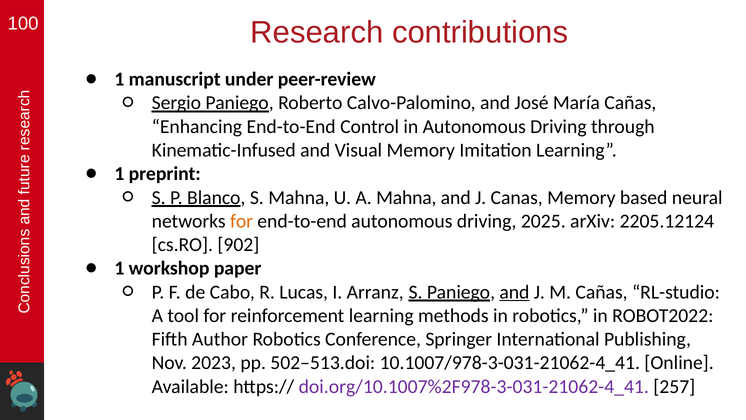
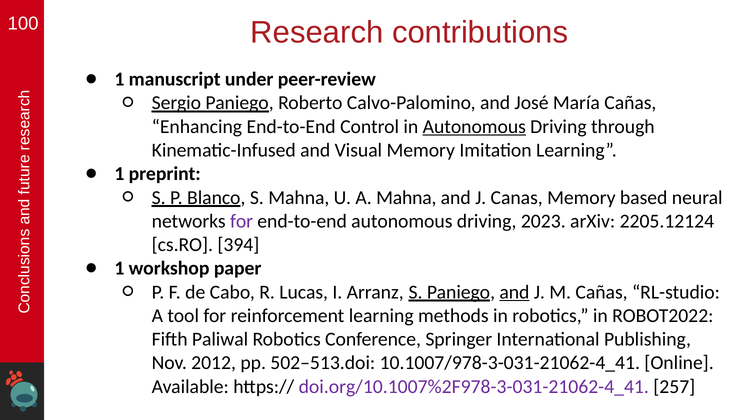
Autonomous at (474, 126) underline: none -> present
for at (242, 221) colour: orange -> purple
2025: 2025 -> 2023
902: 902 -> 394
Author: Author -> Paliwal
2023: 2023 -> 2012
